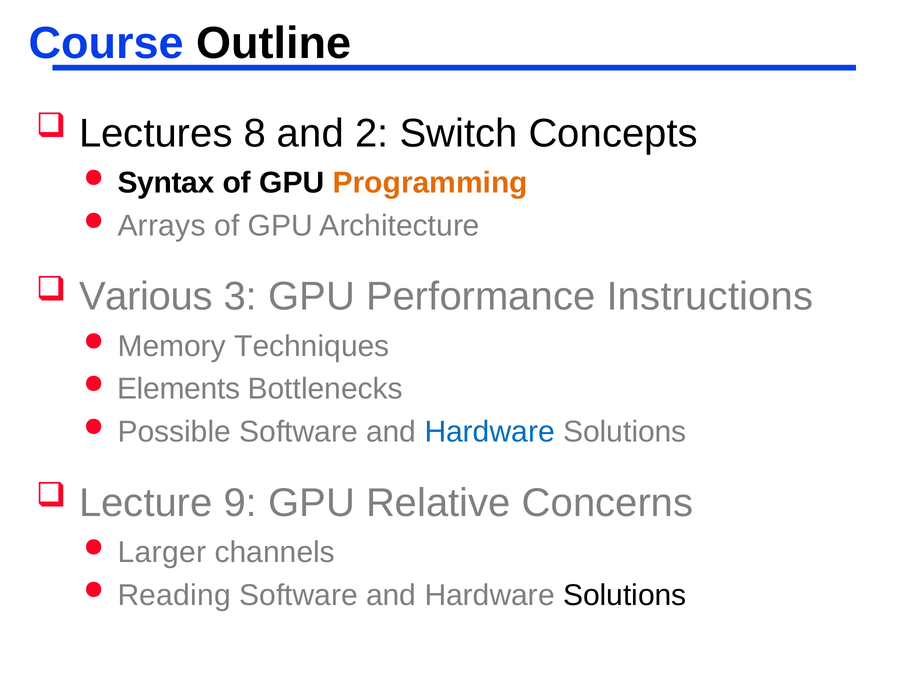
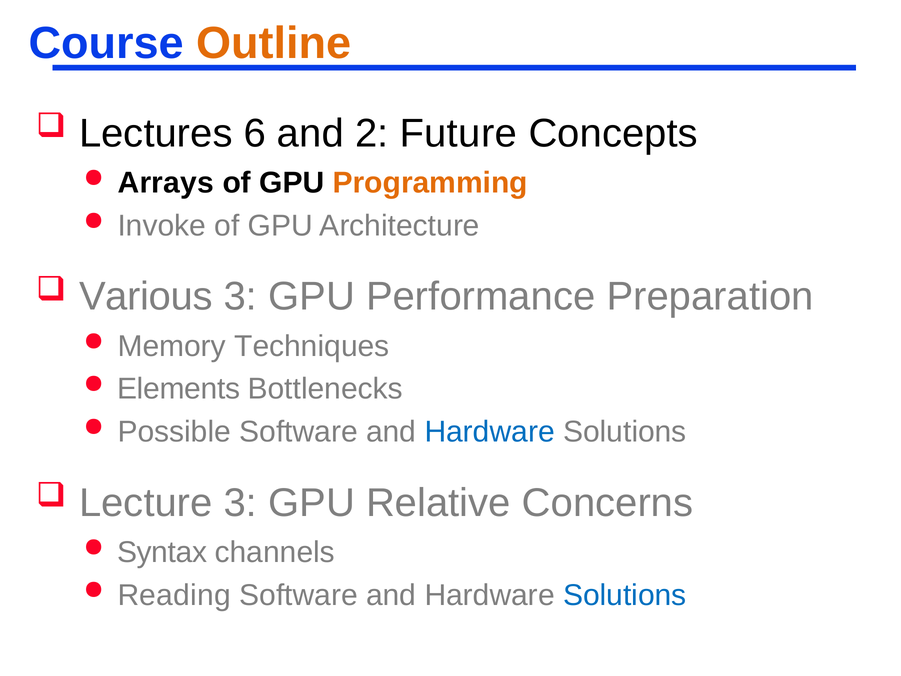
Outline colour: black -> orange
8: 8 -> 6
Switch: Switch -> Future
Syntax: Syntax -> Arrays
Arrays: Arrays -> Invoke
Instructions: Instructions -> Preparation
Lecture 9: 9 -> 3
Larger: Larger -> Syntax
Solutions at (625, 595) colour: black -> blue
